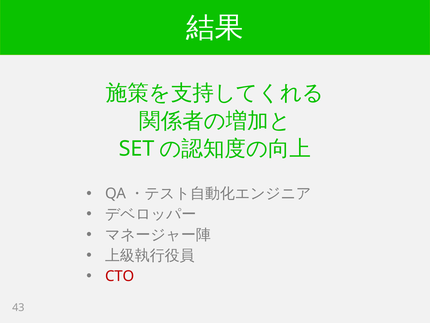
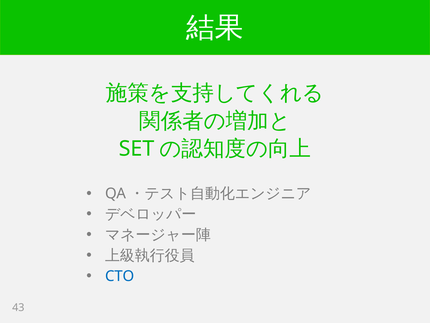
CTO colour: red -> blue
